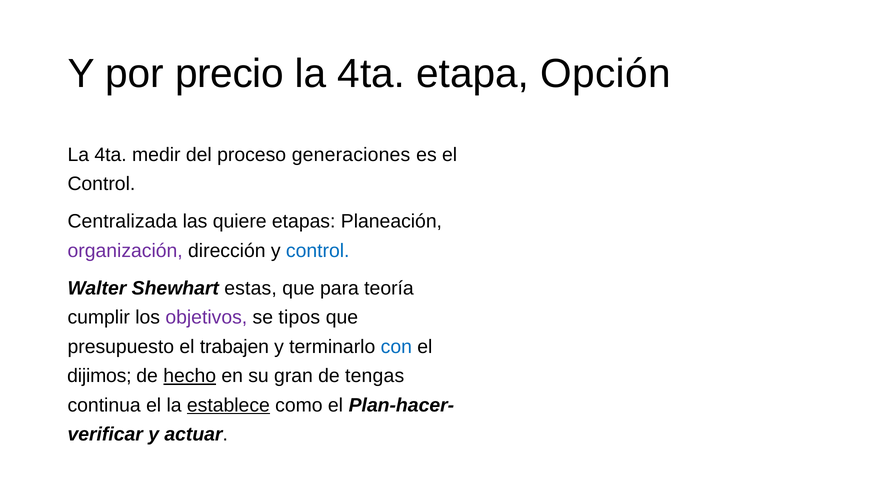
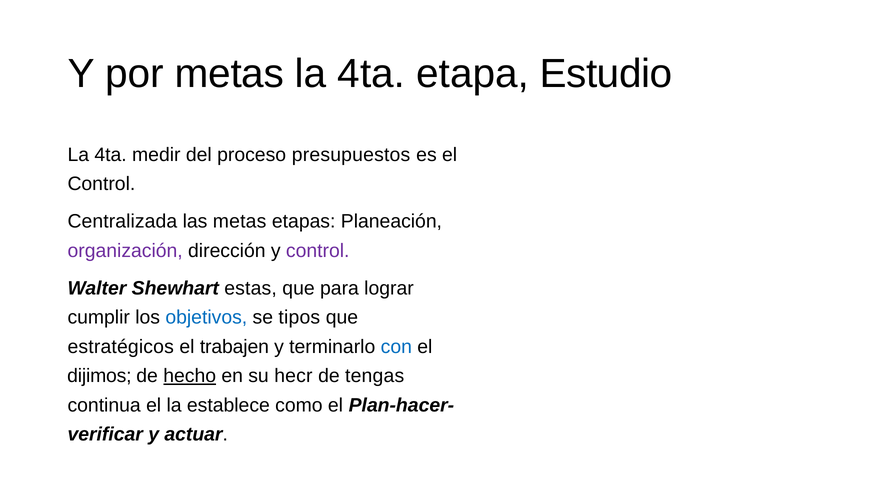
por precio: precio -> metas
Opción: Opción -> Estudio
generaciones: generaciones -> presupuestos
las quiere: quiere -> metas
control at (318, 250) colour: blue -> purple
teoría: teoría -> lograr
objetivos colour: purple -> blue
presupuesto: presupuesto -> estratégicos
gran: gran -> hecr
establece underline: present -> none
